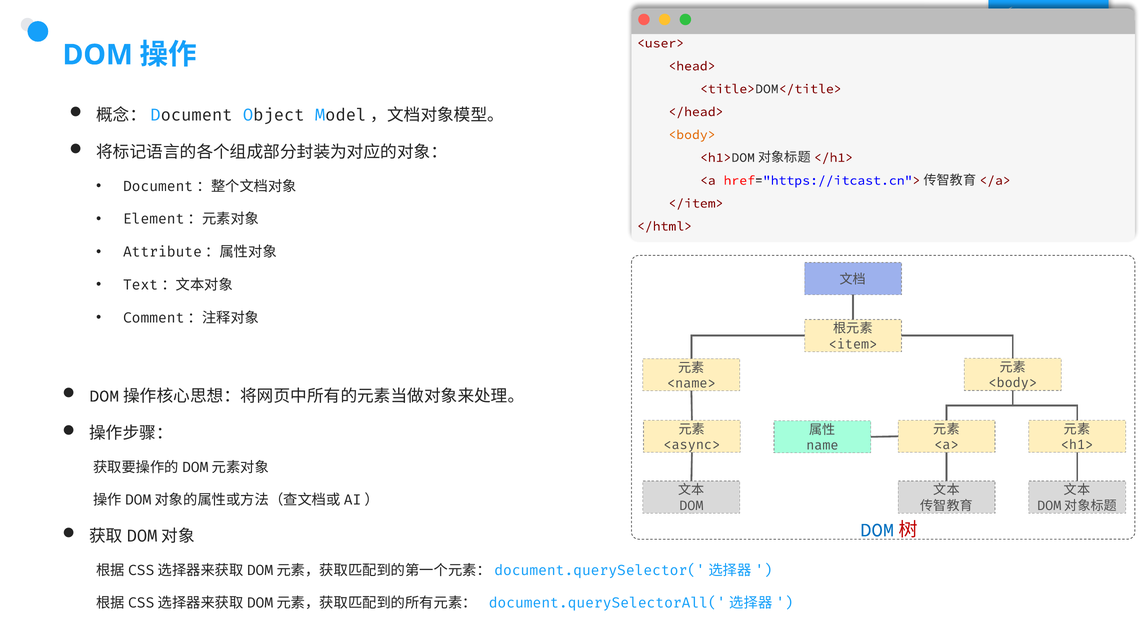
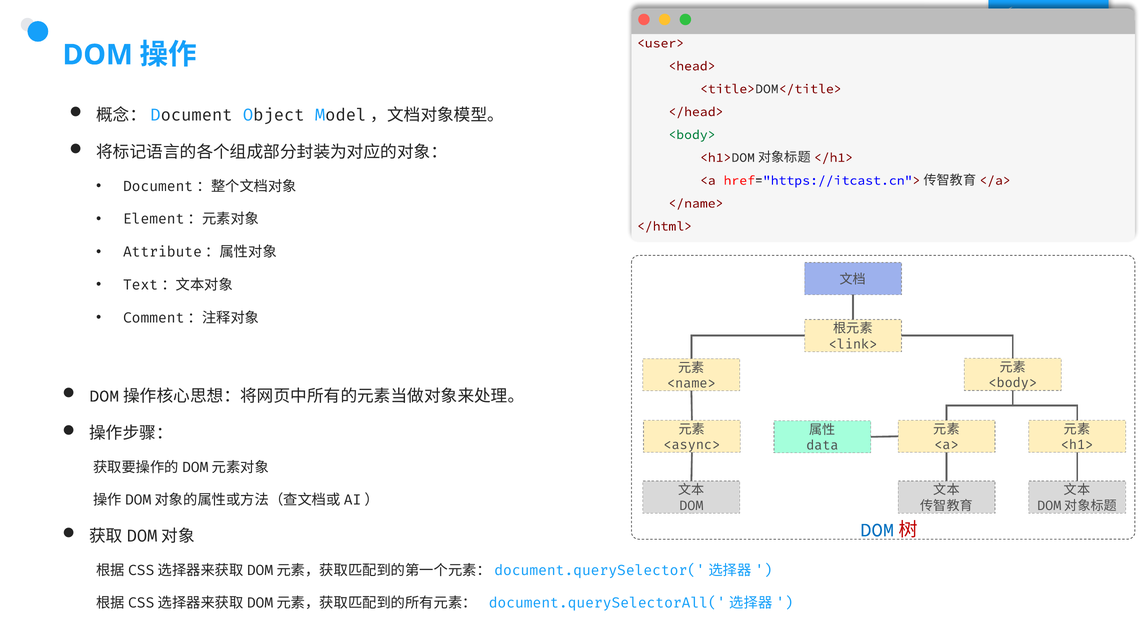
<body> at (692, 135) colour: orange -> green
</item>: </item> -> </name>
<item>: <item> -> <link>
name: name -> data
